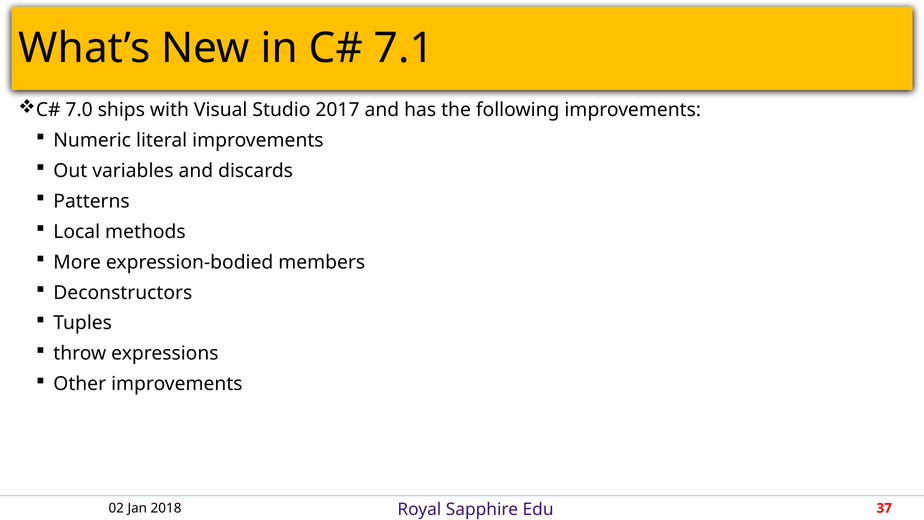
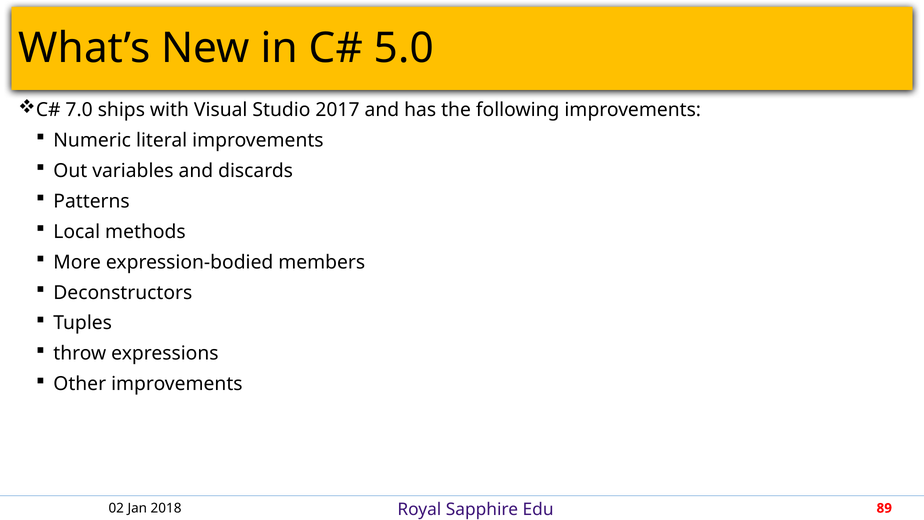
7.1: 7.1 -> 5.0
37: 37 -> 89
